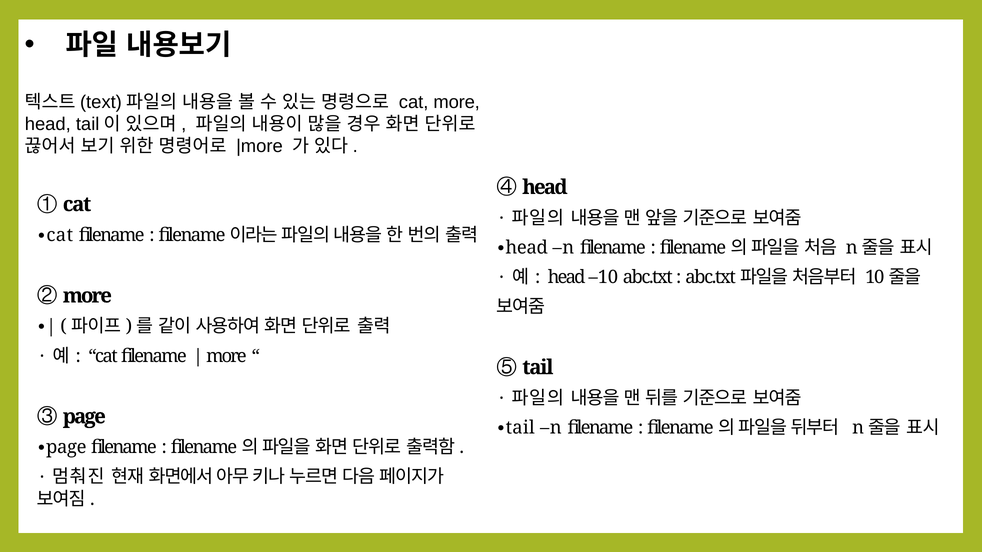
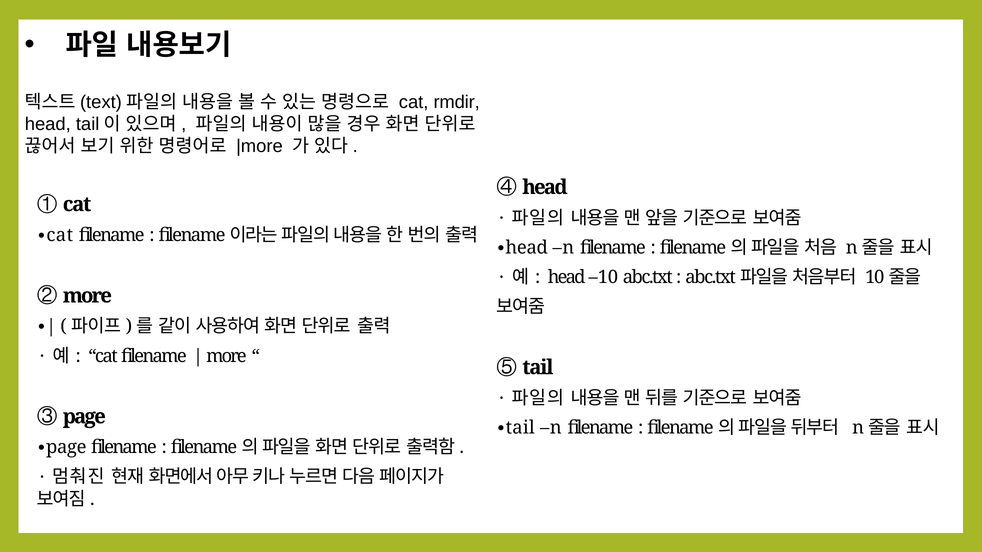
cat more: more -> rmdir
